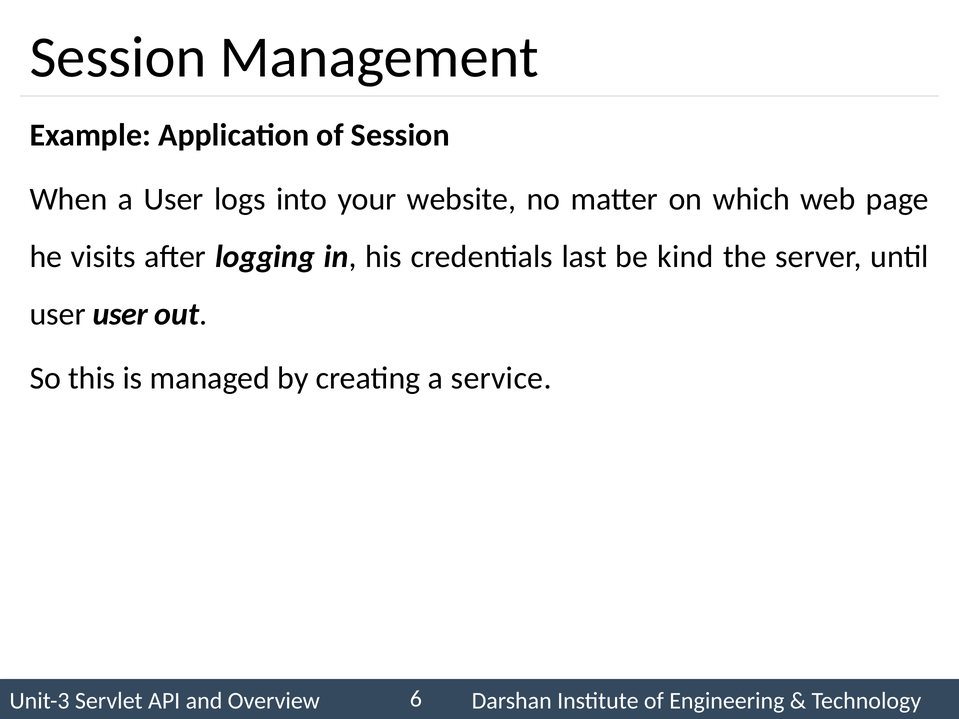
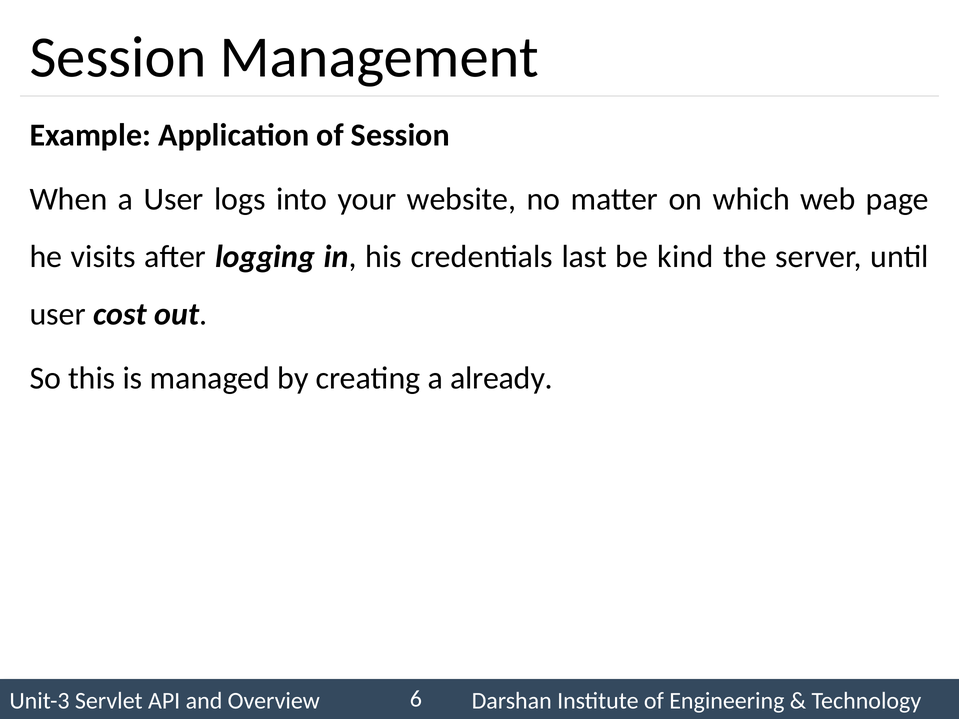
user user: user -> cost
service: service -> already
